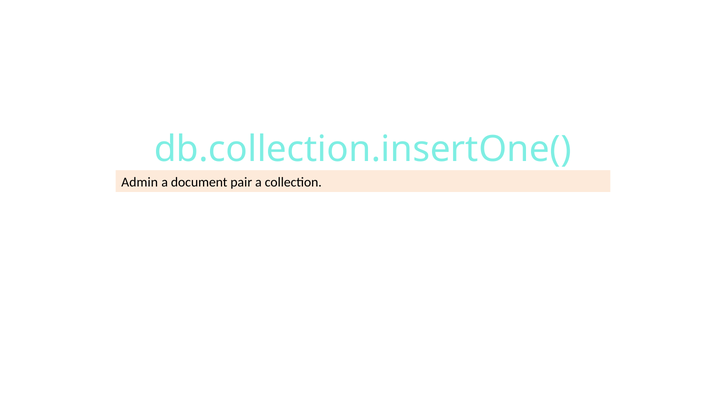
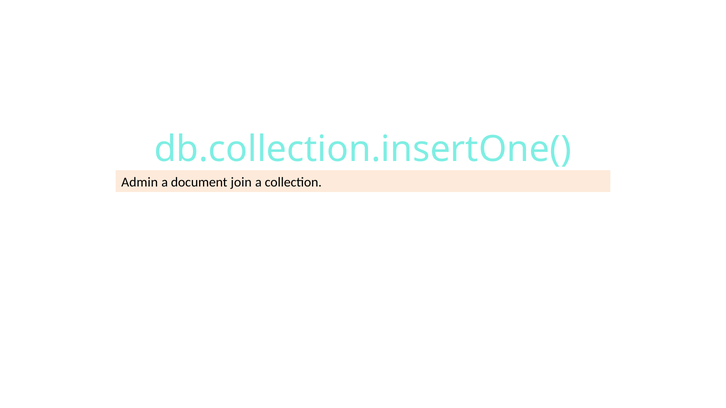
pair: pair -> join
